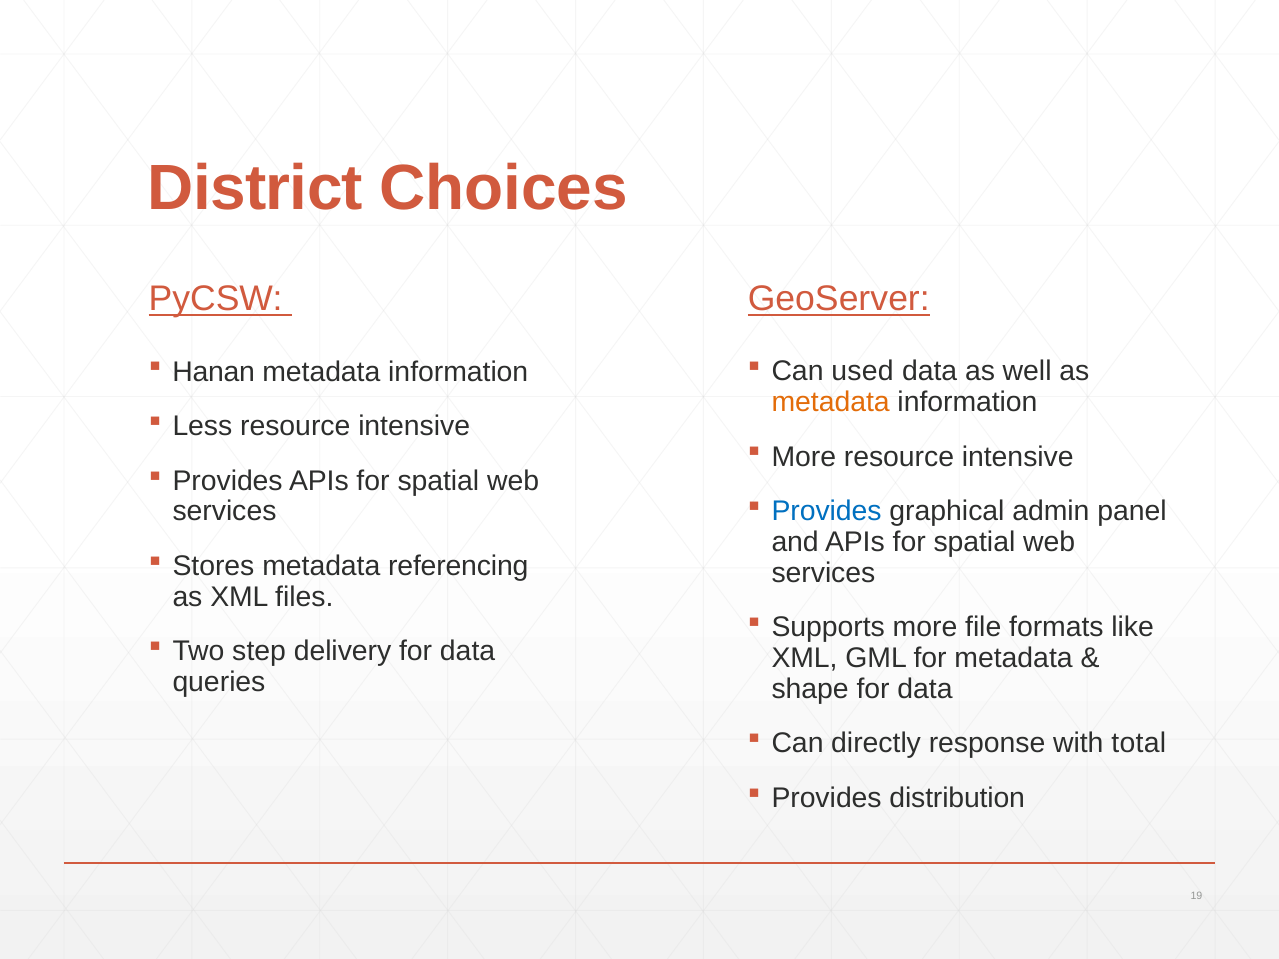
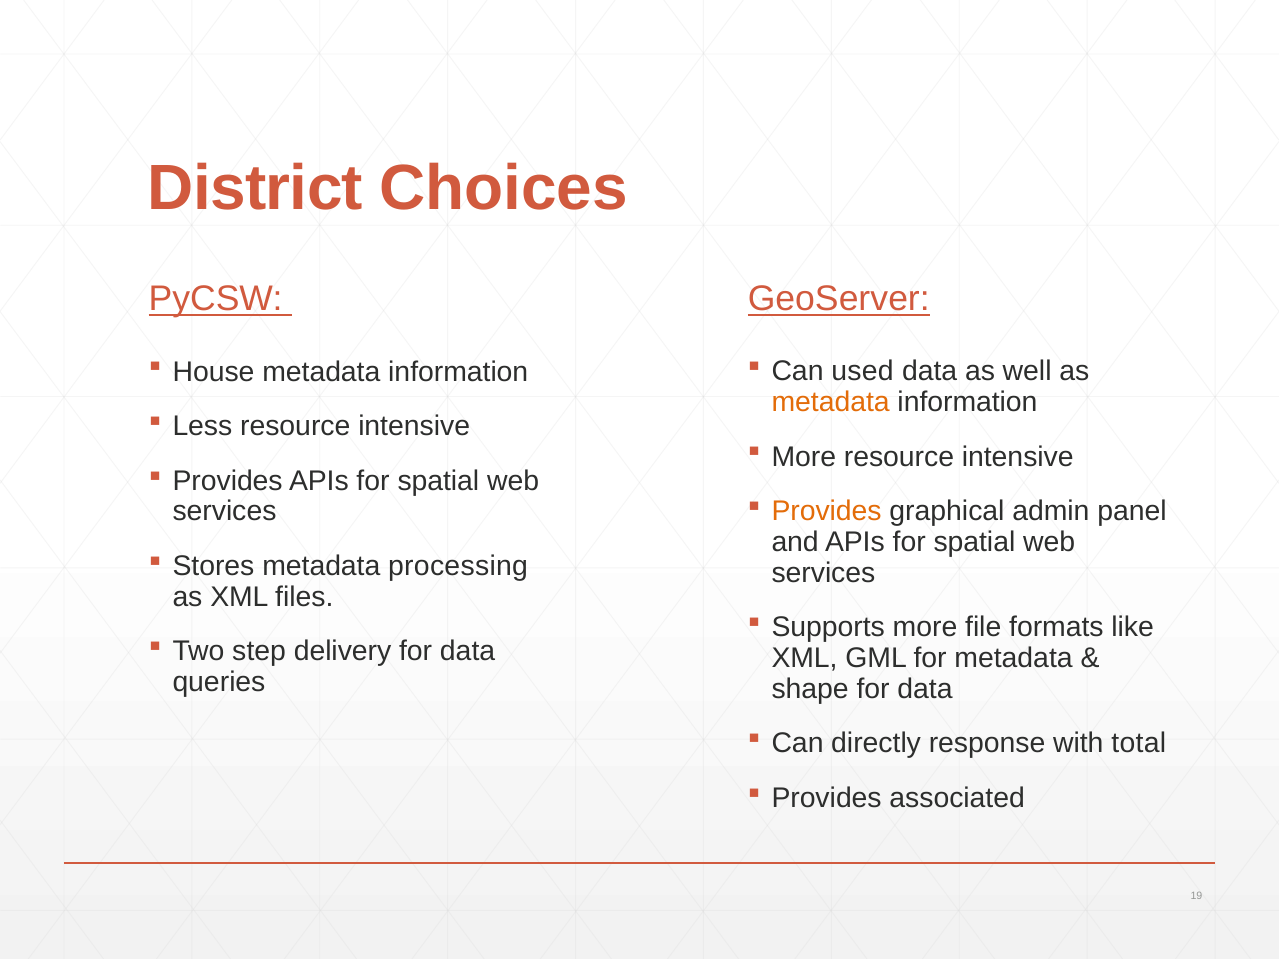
Hanan: Hanan -> House
Provides at (827, 512) colour: blue -> orange
referencing: referencing -> processing
distribution: distribution -> associated
